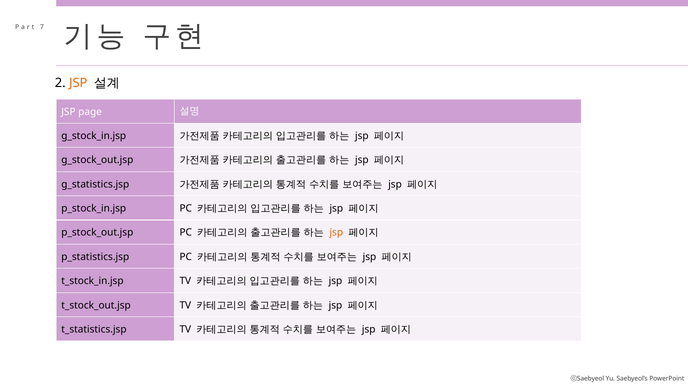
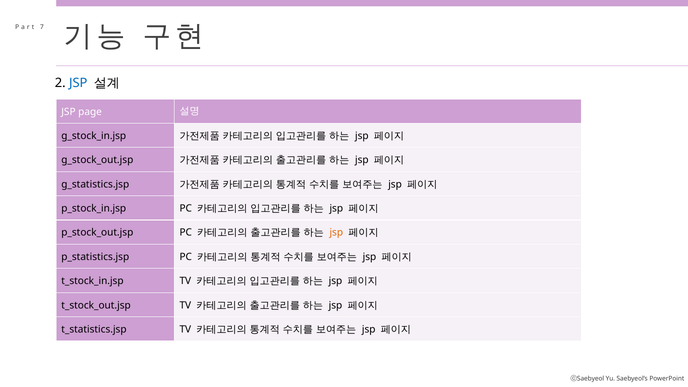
JSP at (78, 83) colour: orange -> blue
